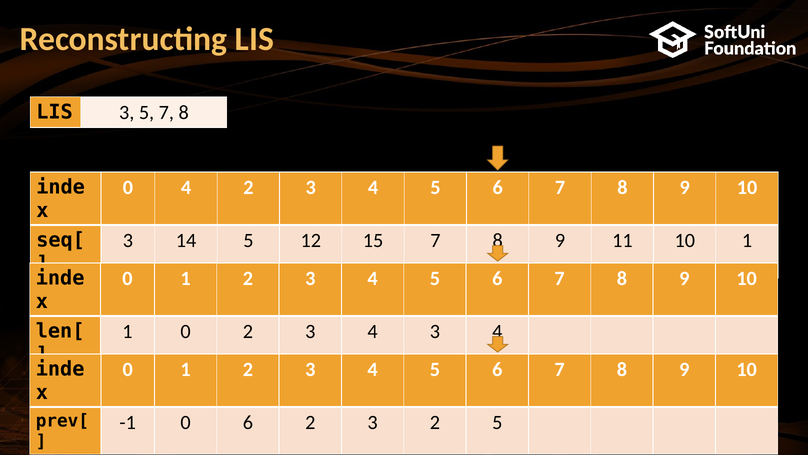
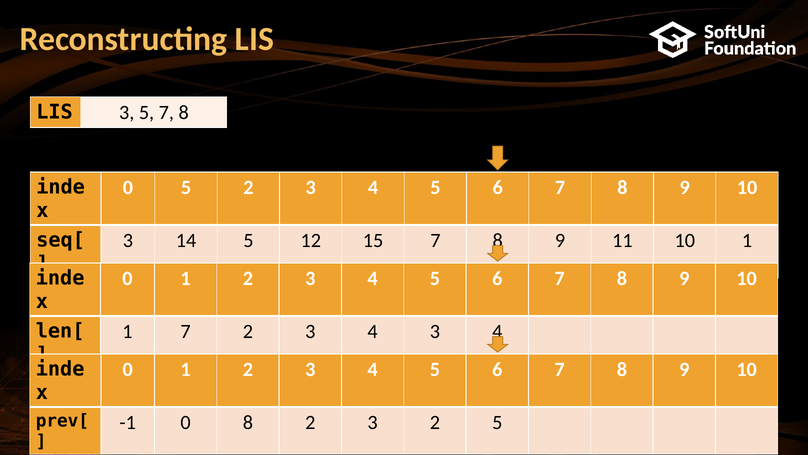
0 4: 4 -> 5
1 0: 0 -> 7
0 6: 6 -> 8
